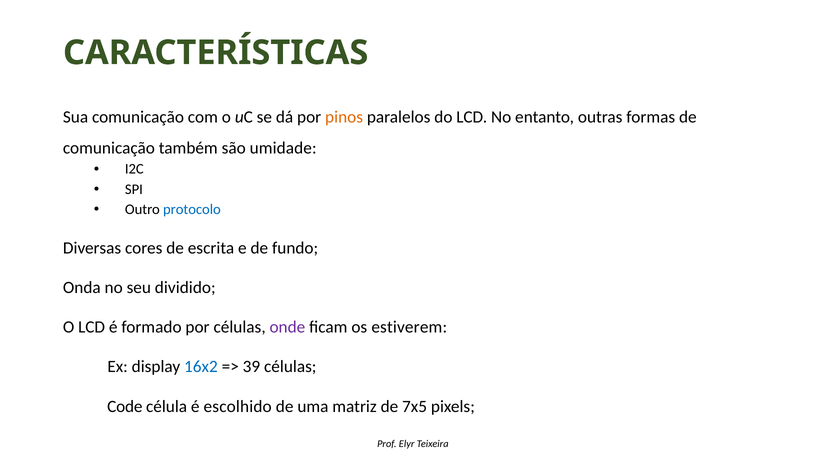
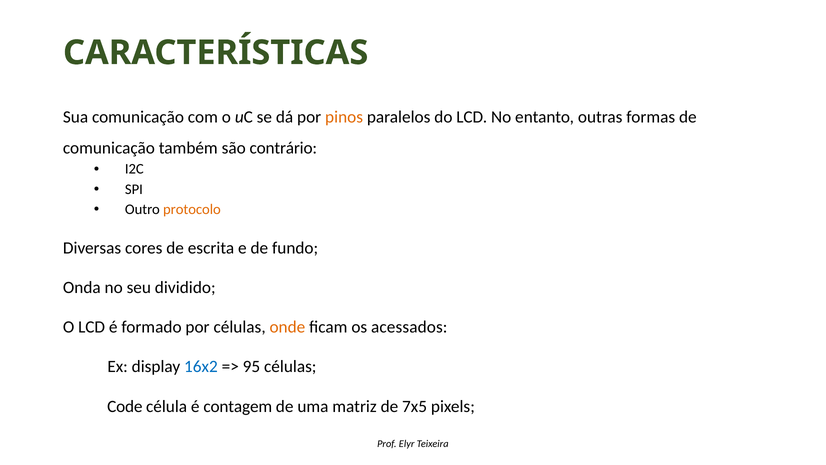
umidade: umidade -> contrário
protocolo colour: blue -> orange
onde colour: purple -> orange
estiverem: estiverem -> acessados
39: 39 -> 95
escolhido: escolhido -> contagem
